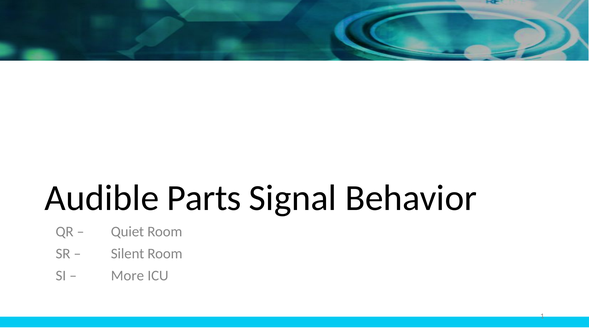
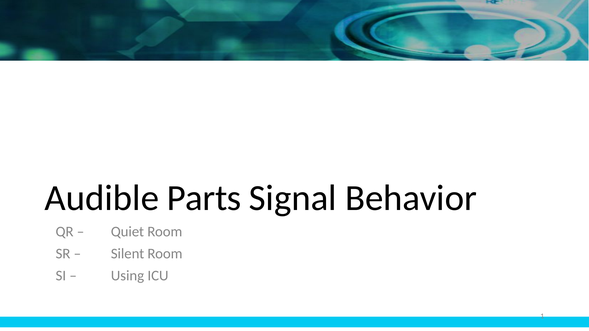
More: More -> Using
